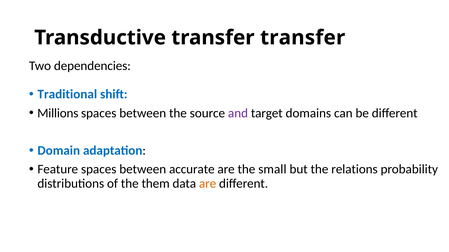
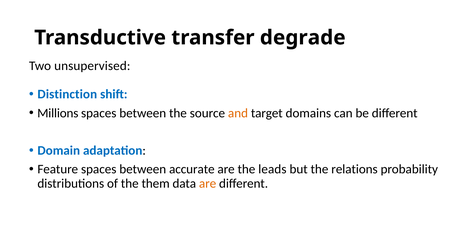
transfer transfer: transfer -> degrade
dependencies: dependencies -> unsupervised
Traditional: Traditional -> Distinction
and colour: purple -> orange
small: small -> leads
